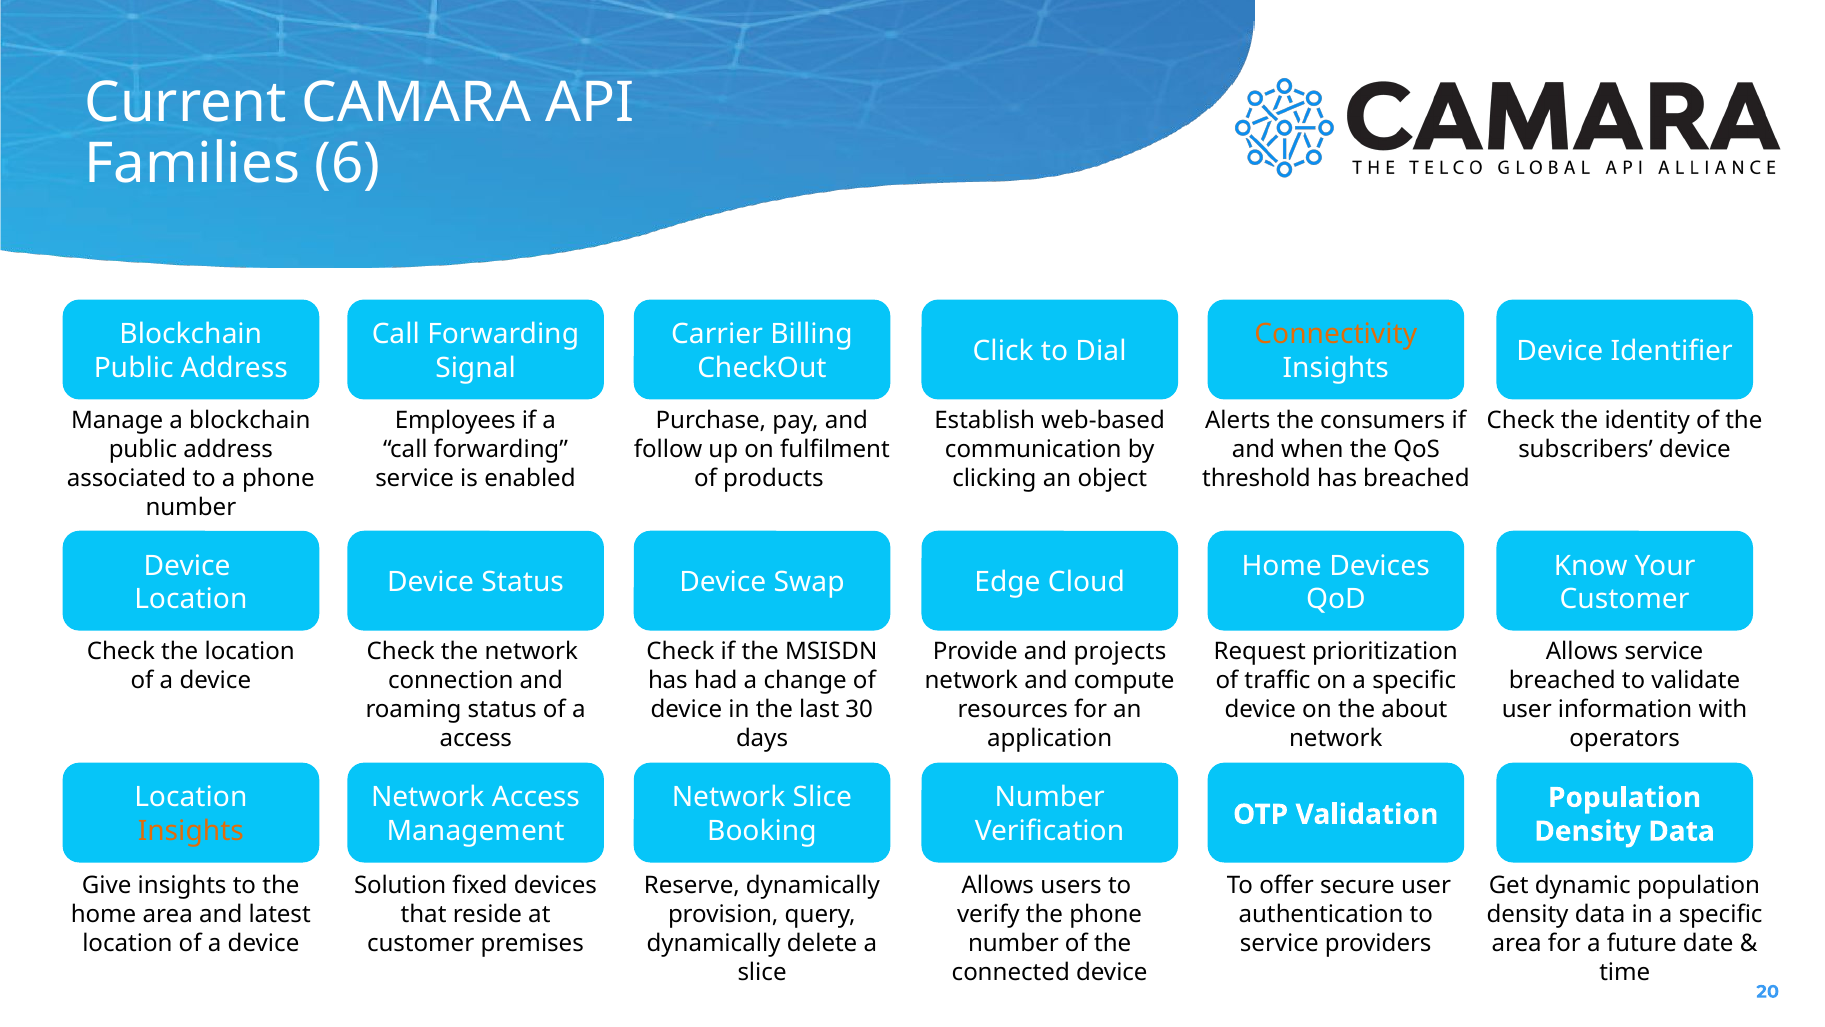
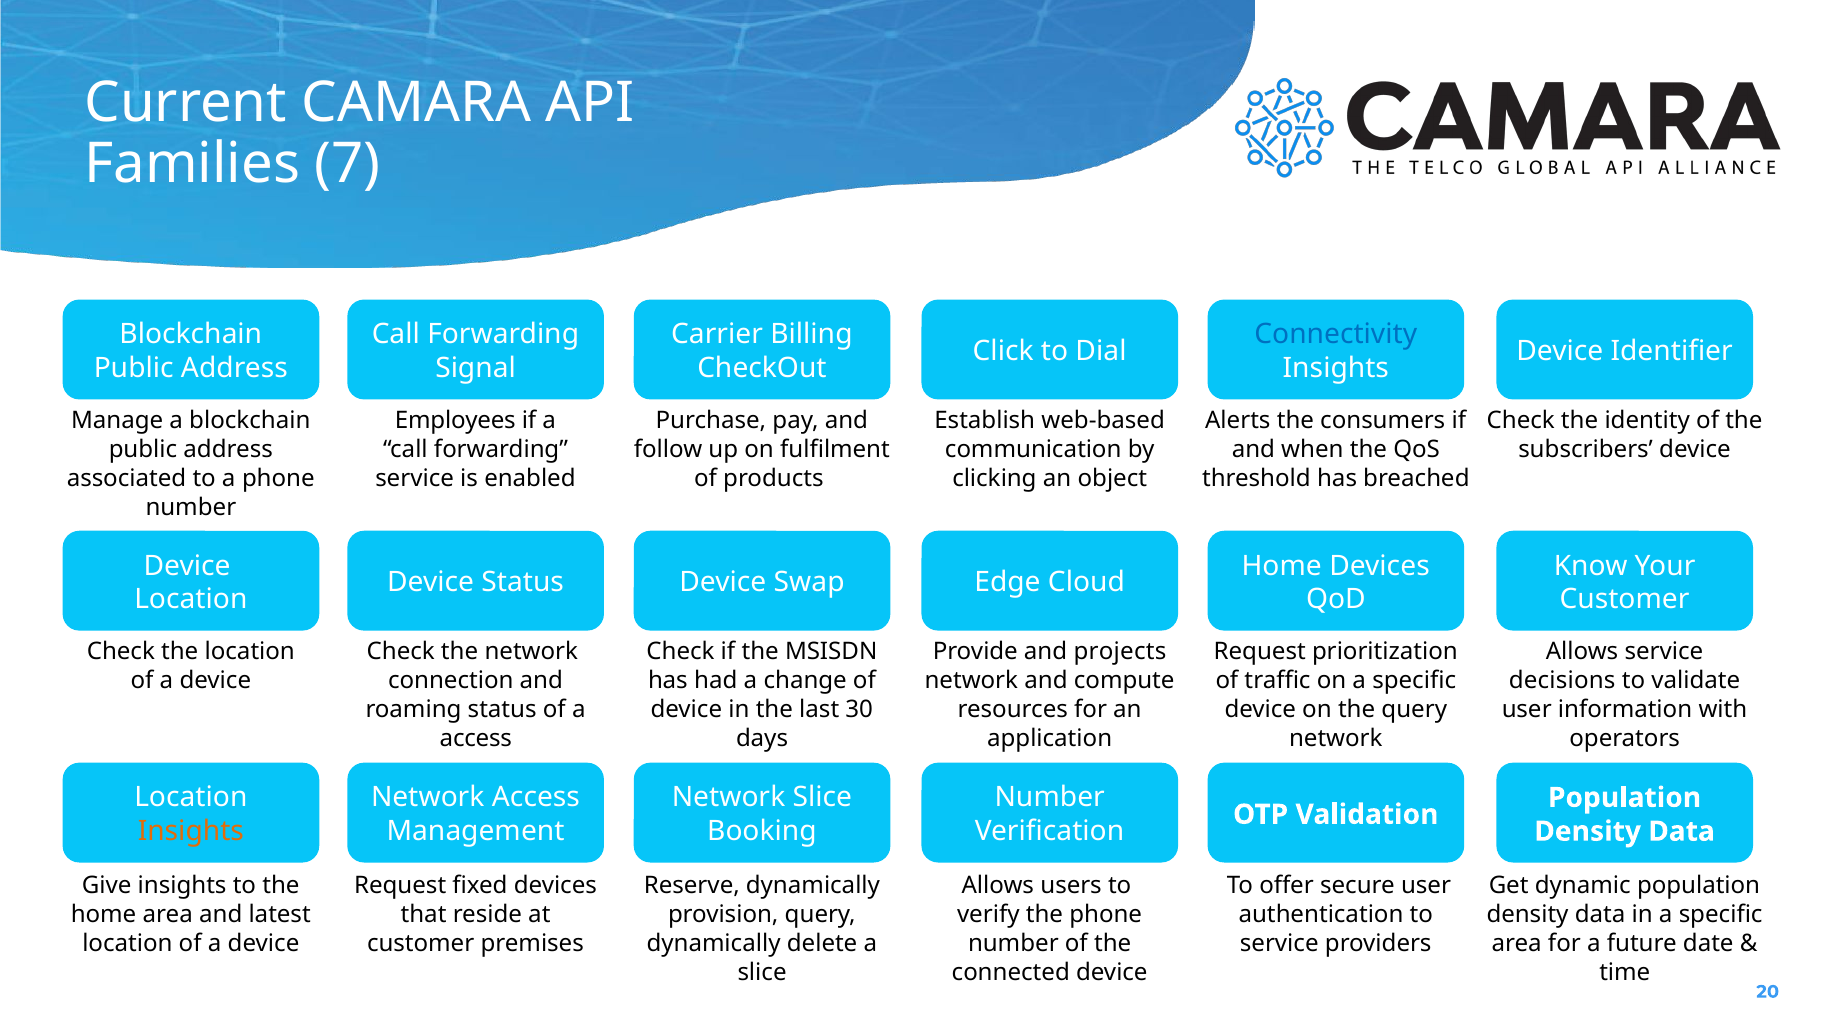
6: 6 -> 7
Connectivity colour: orange -> blue
breached at (1562, 681): breached -> decisions
the about: about -> query
Solution at (400, 885): Solution -> Request
